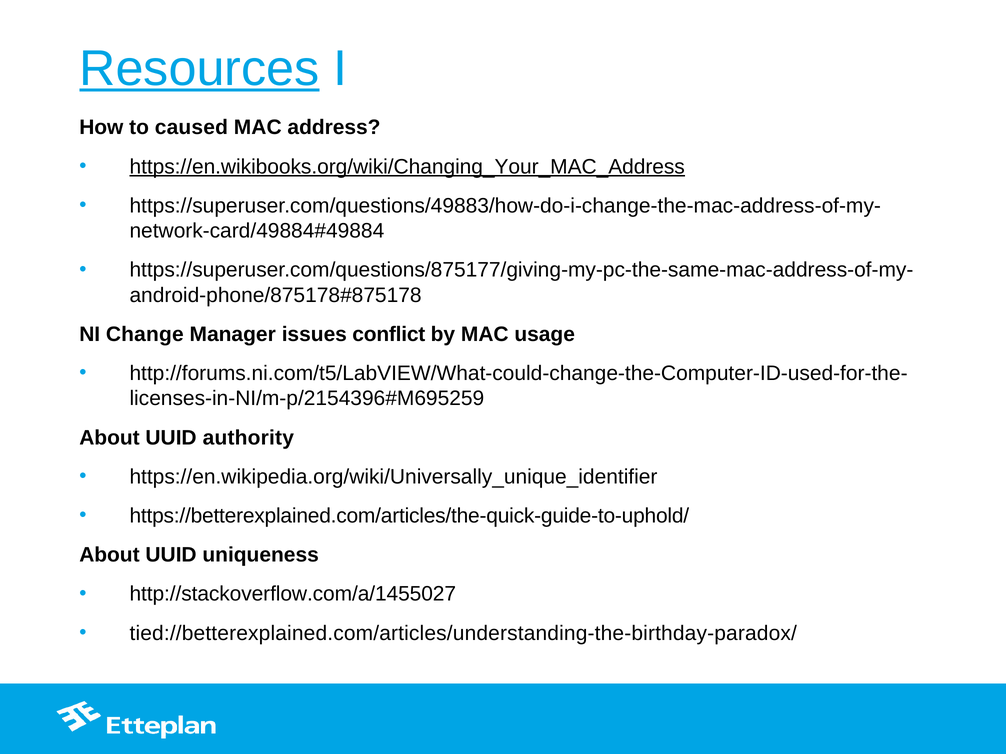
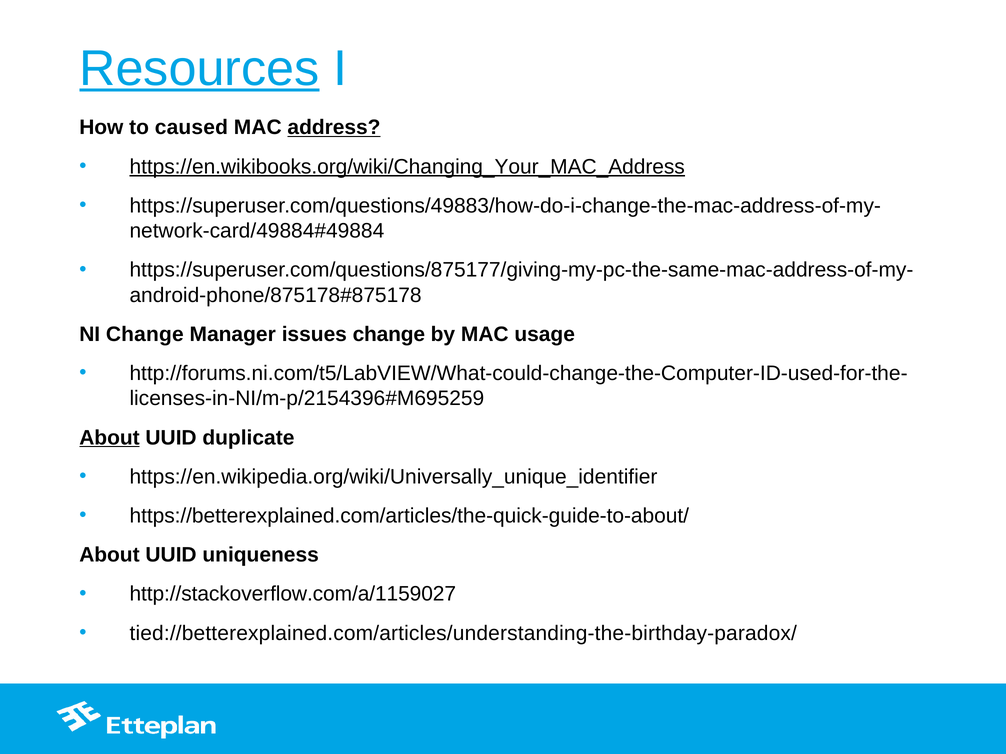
address underline: none -> present
issues conflict: conflict -> change
About at (109, 438) underline: none -> present
authority: authority -> duplicate
https://betterexplained.com/articles/the-quick-guide-to-uphold/: https://betterexplained.com/articles/the-quick-guide-to-uphold/ -> https://betterexplained.com/articles/the-quick-guide-to-about/
http://stackoverflow.com/a/1455027: http://stackoverflow.com/a/1455027 -> http://stackoverflow.com/a/1159027
